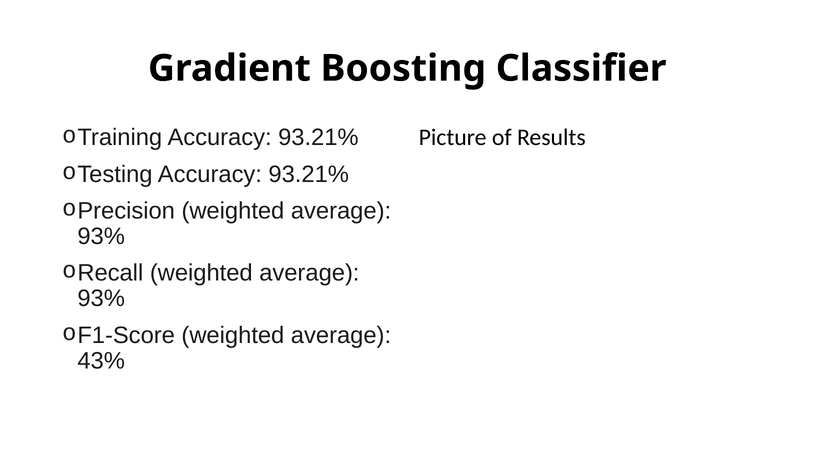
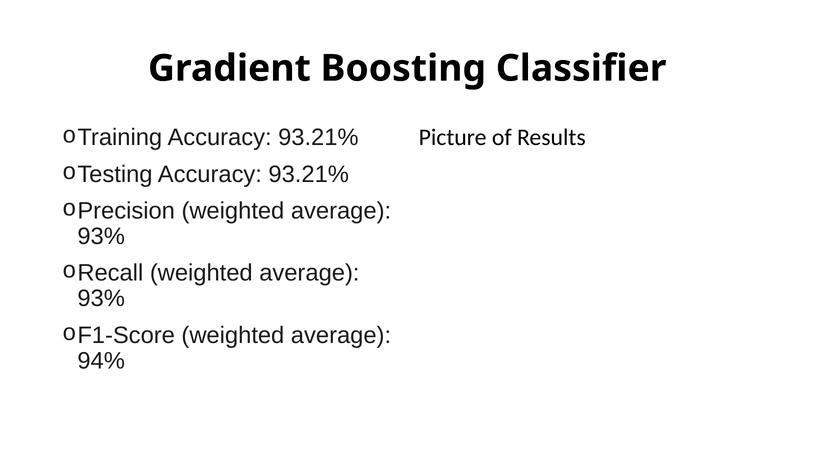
43%: 43% -> 94%
